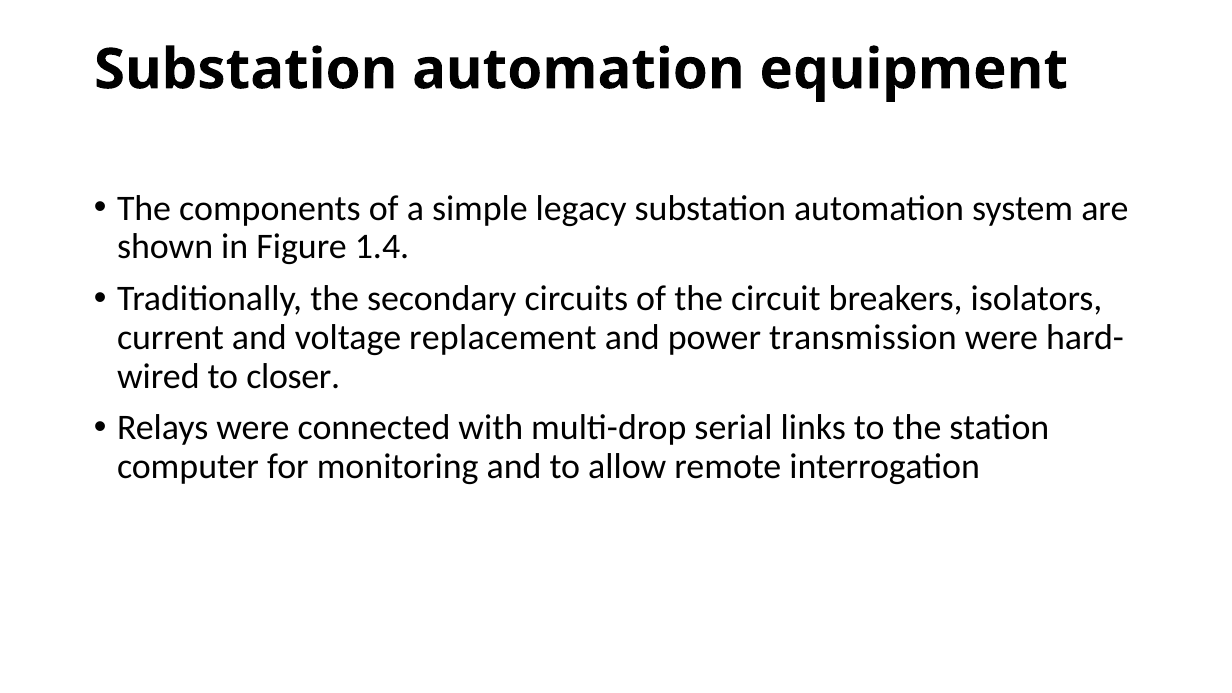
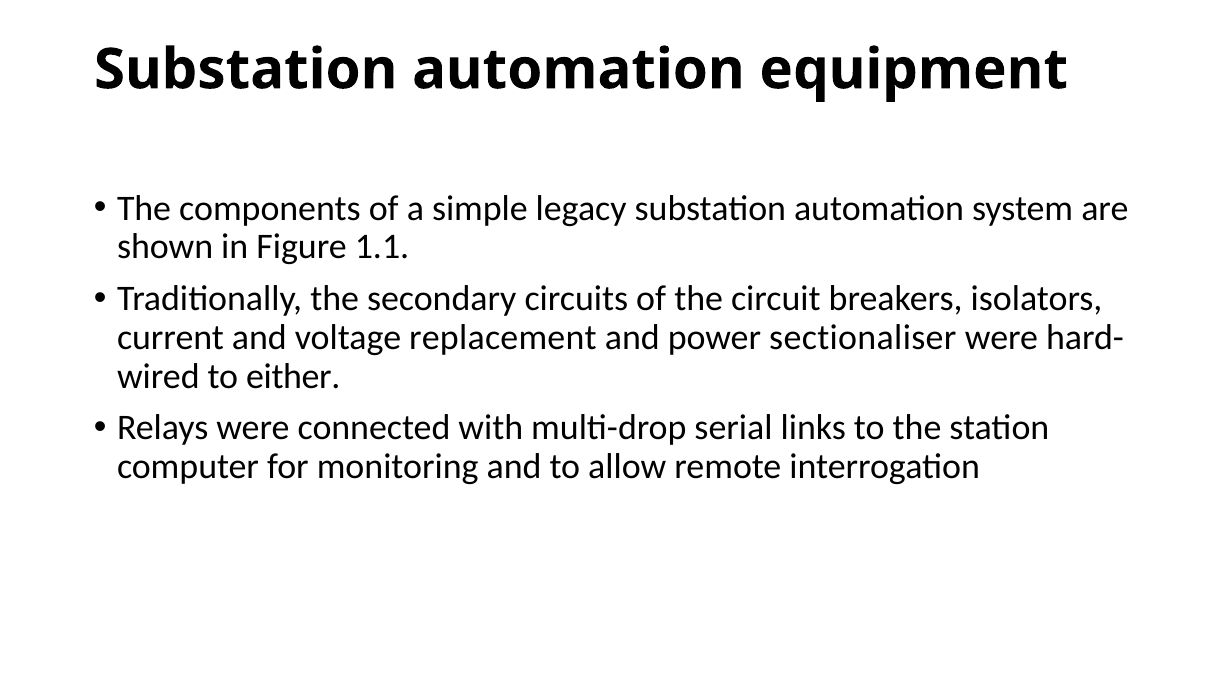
1.4: 1.4 -> 1.1
transmission: transmission -> sectionaliser
closer: closer -> either
